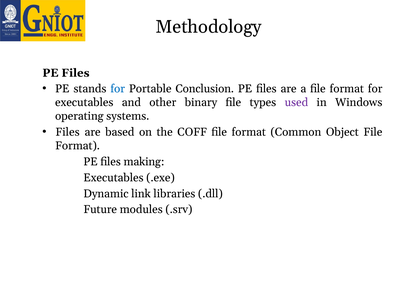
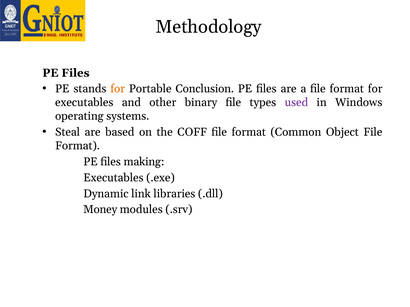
for at (118, 89) colour: blue -> orange
Files at (68, 132): Files -> Steal
Future: Future -> Money
